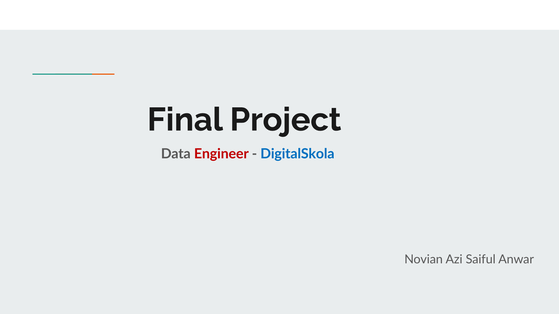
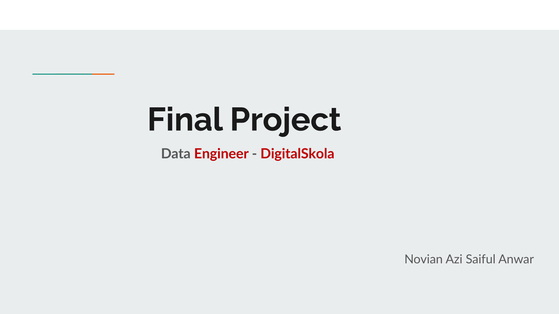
DigitalSkola colour: blue -> red
